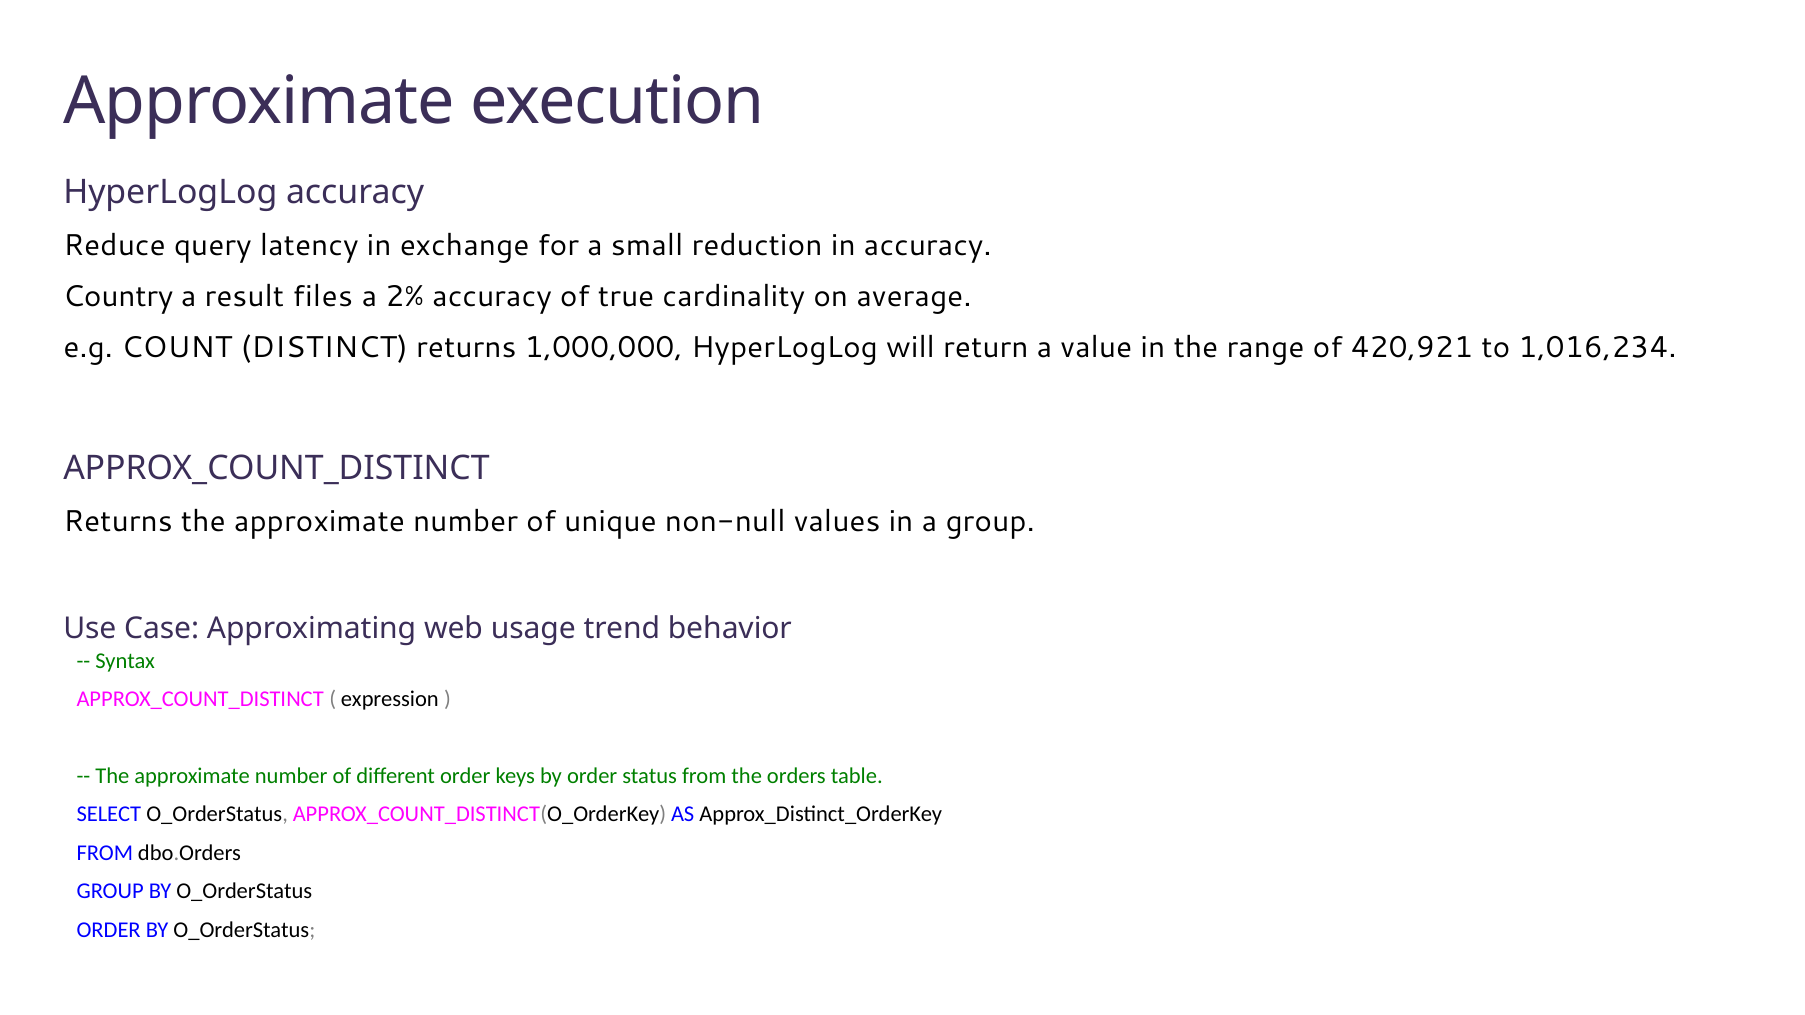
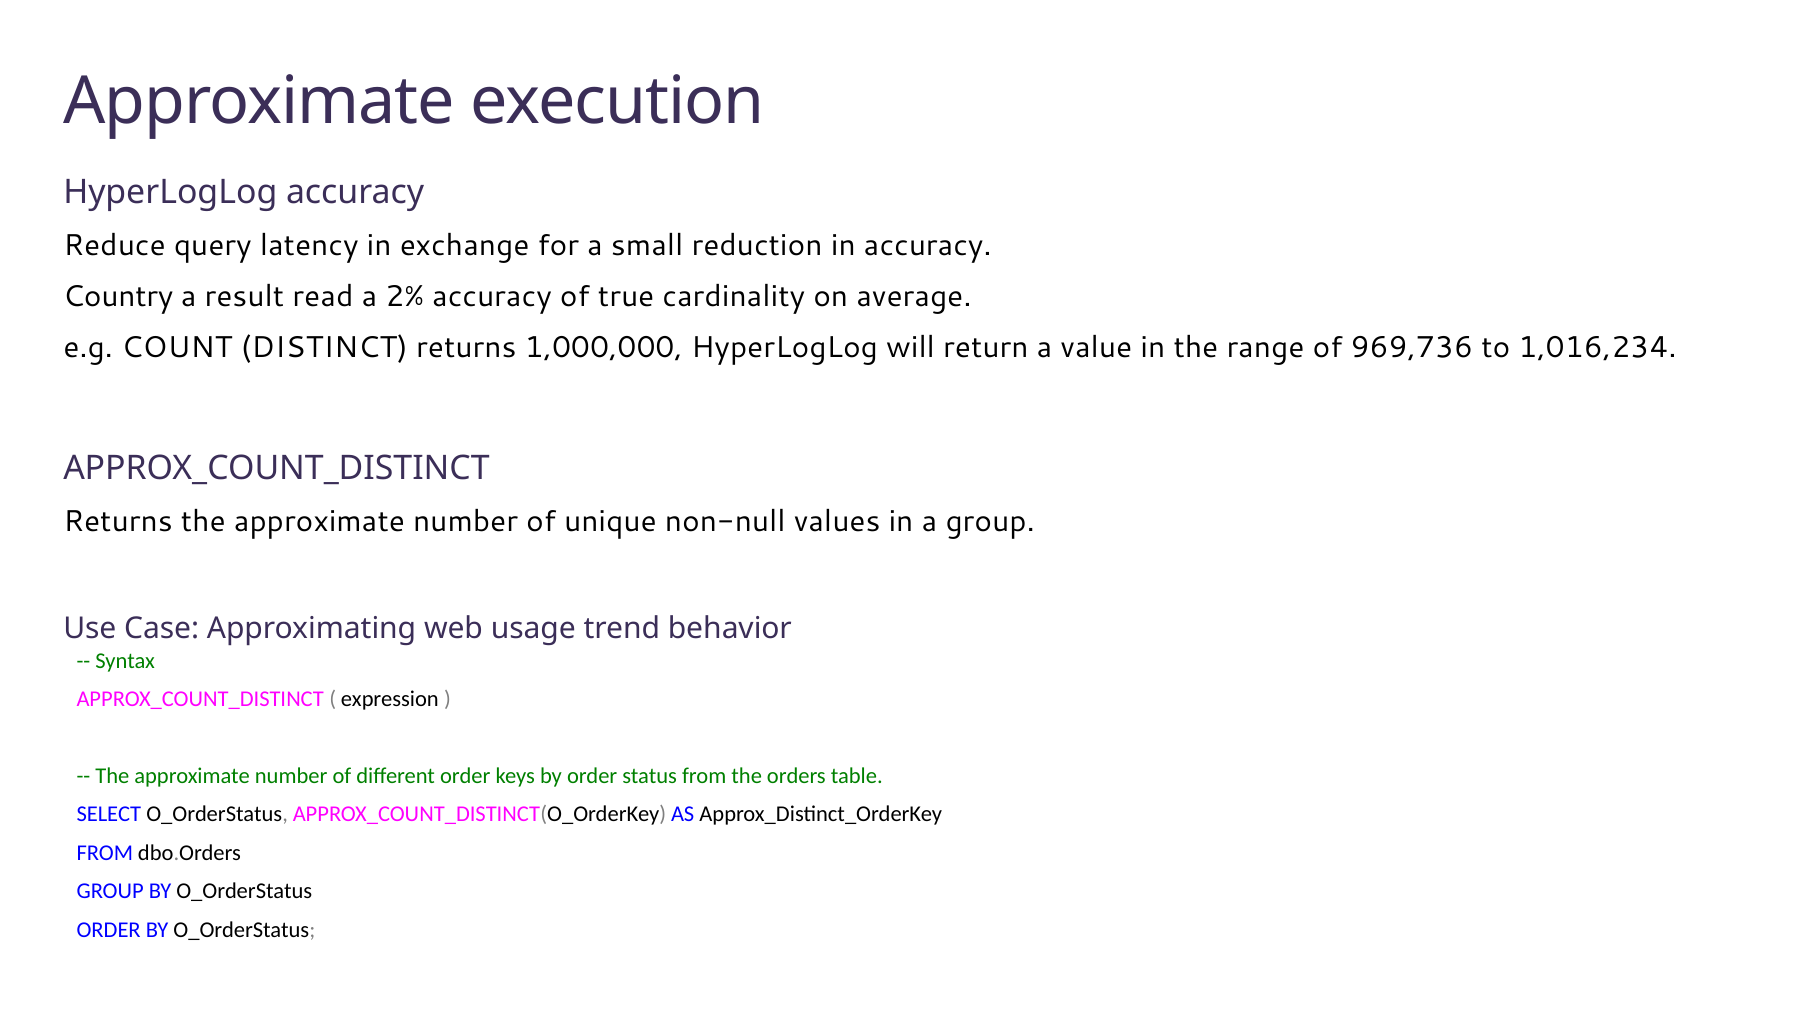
files: files -> read
420,921: 420,921 -> 969,736
